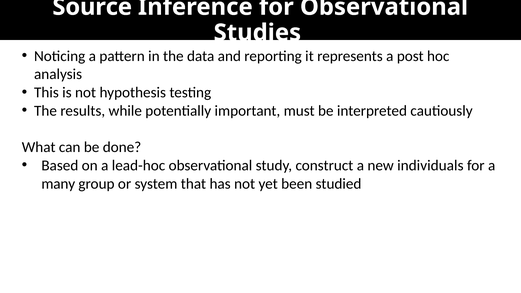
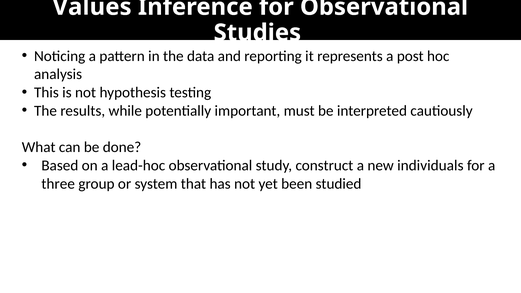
Source: Source -> Values
many: many -> three
